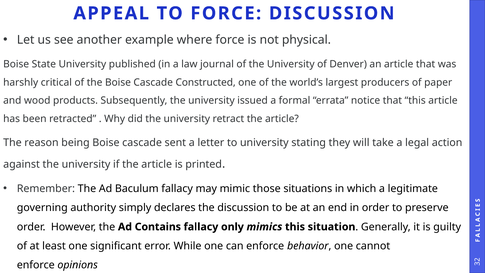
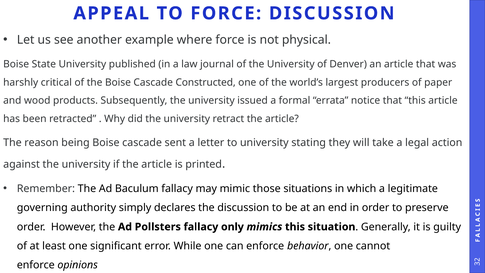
Contains: Contains -> Pollsters
